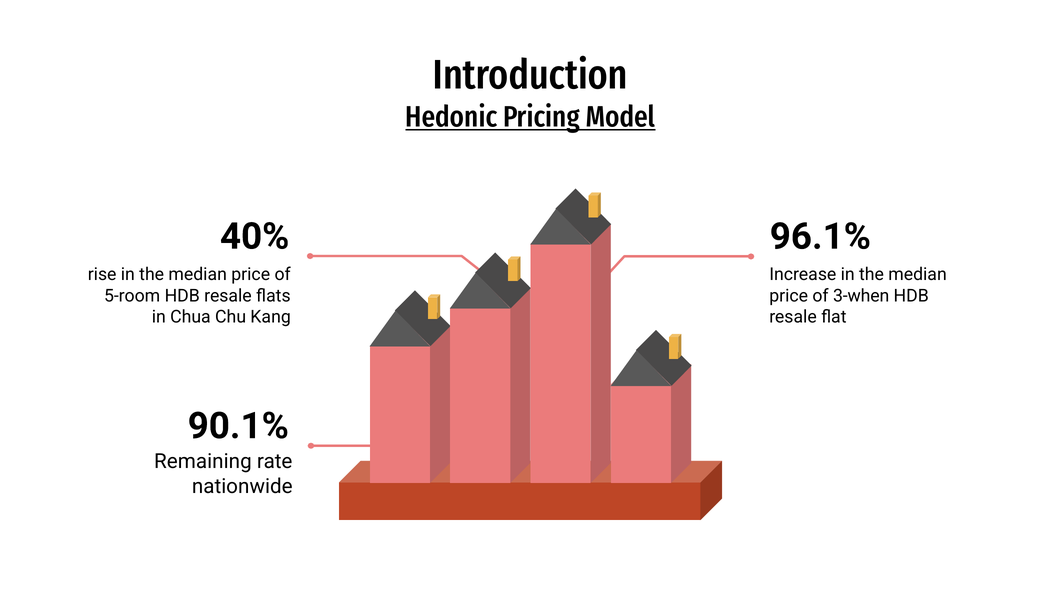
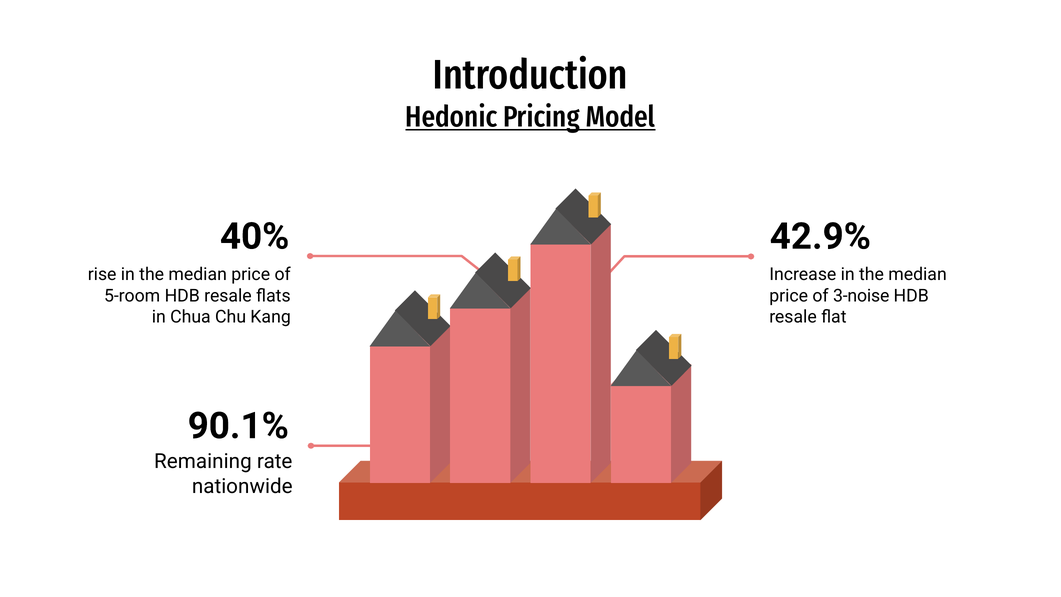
96.1%: 96.1% -> 42.9%
3-when: 3-when -> 3-noise
